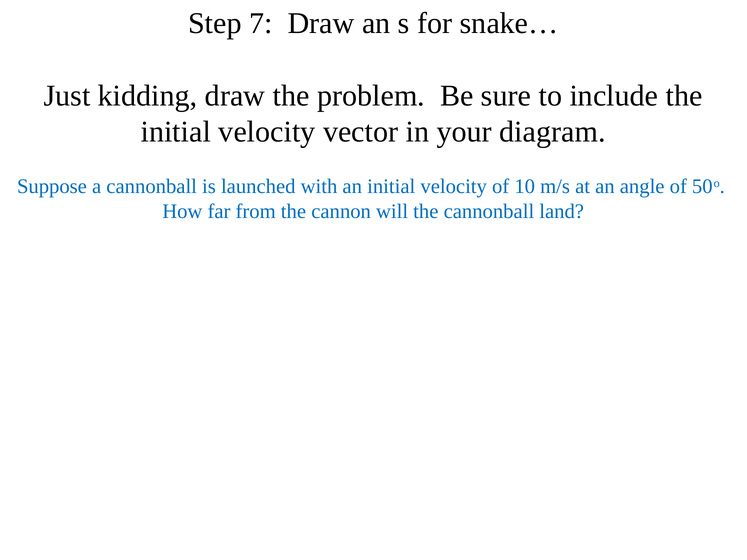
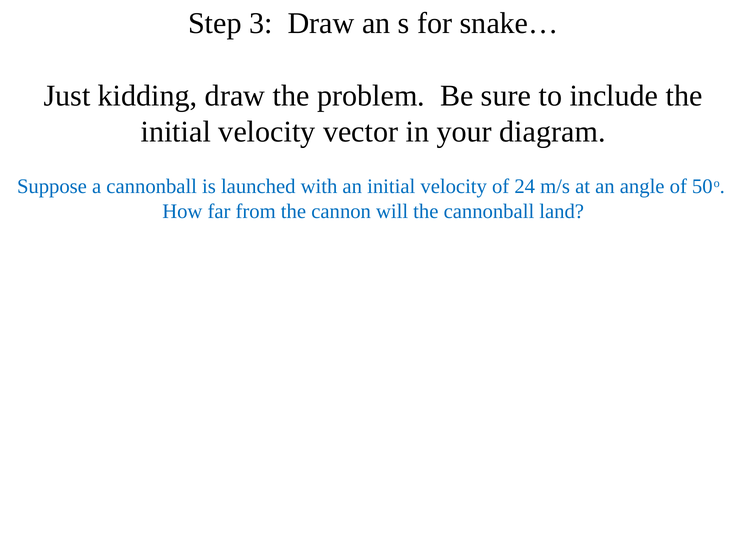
7: 7 -> 3
10: 10 -> 24
